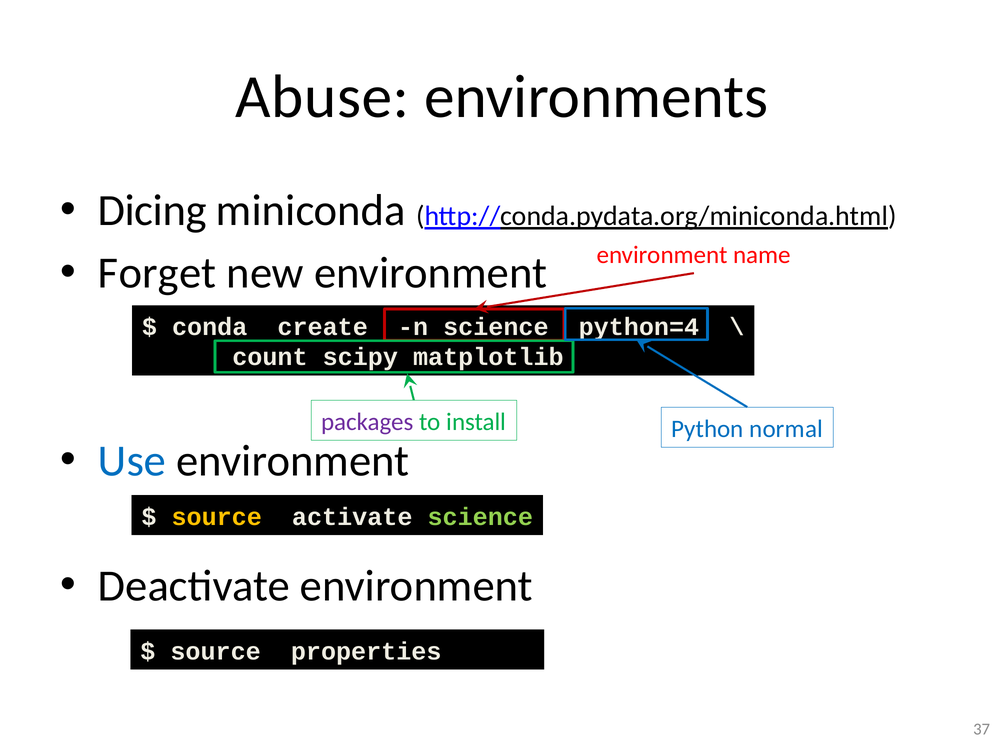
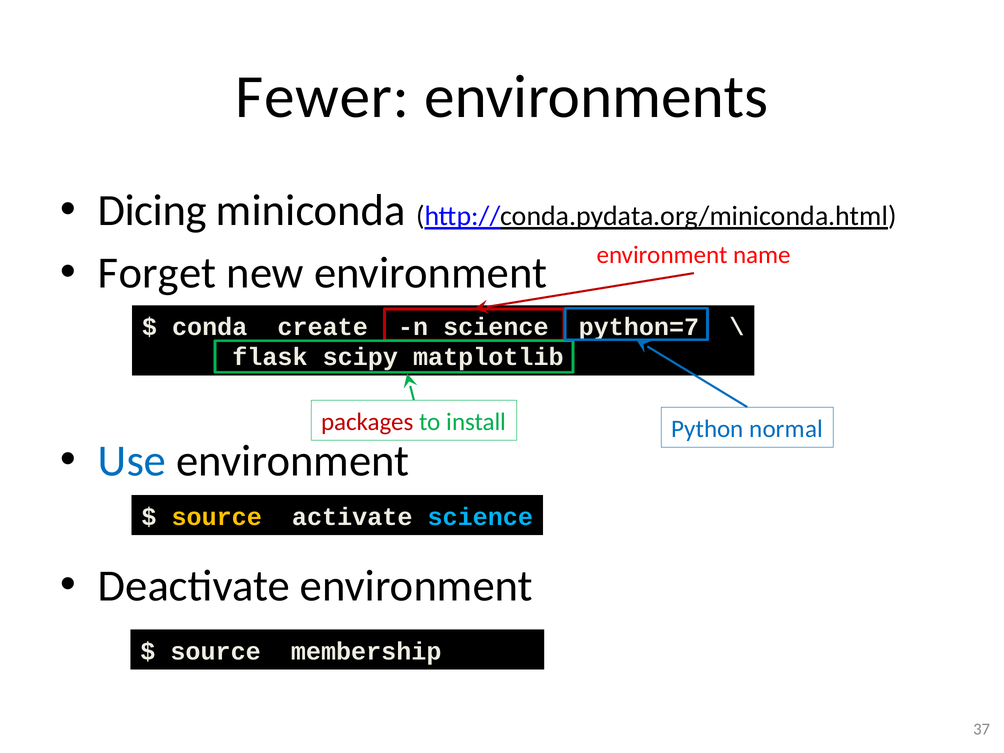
Abuse: Abuse -> Fewer
python=4: python=4 -> python=7
count: count -> flask
packages colour: purple -> red
science at (480, 517) colour: light green -> light blue
properties: properties -> membership
